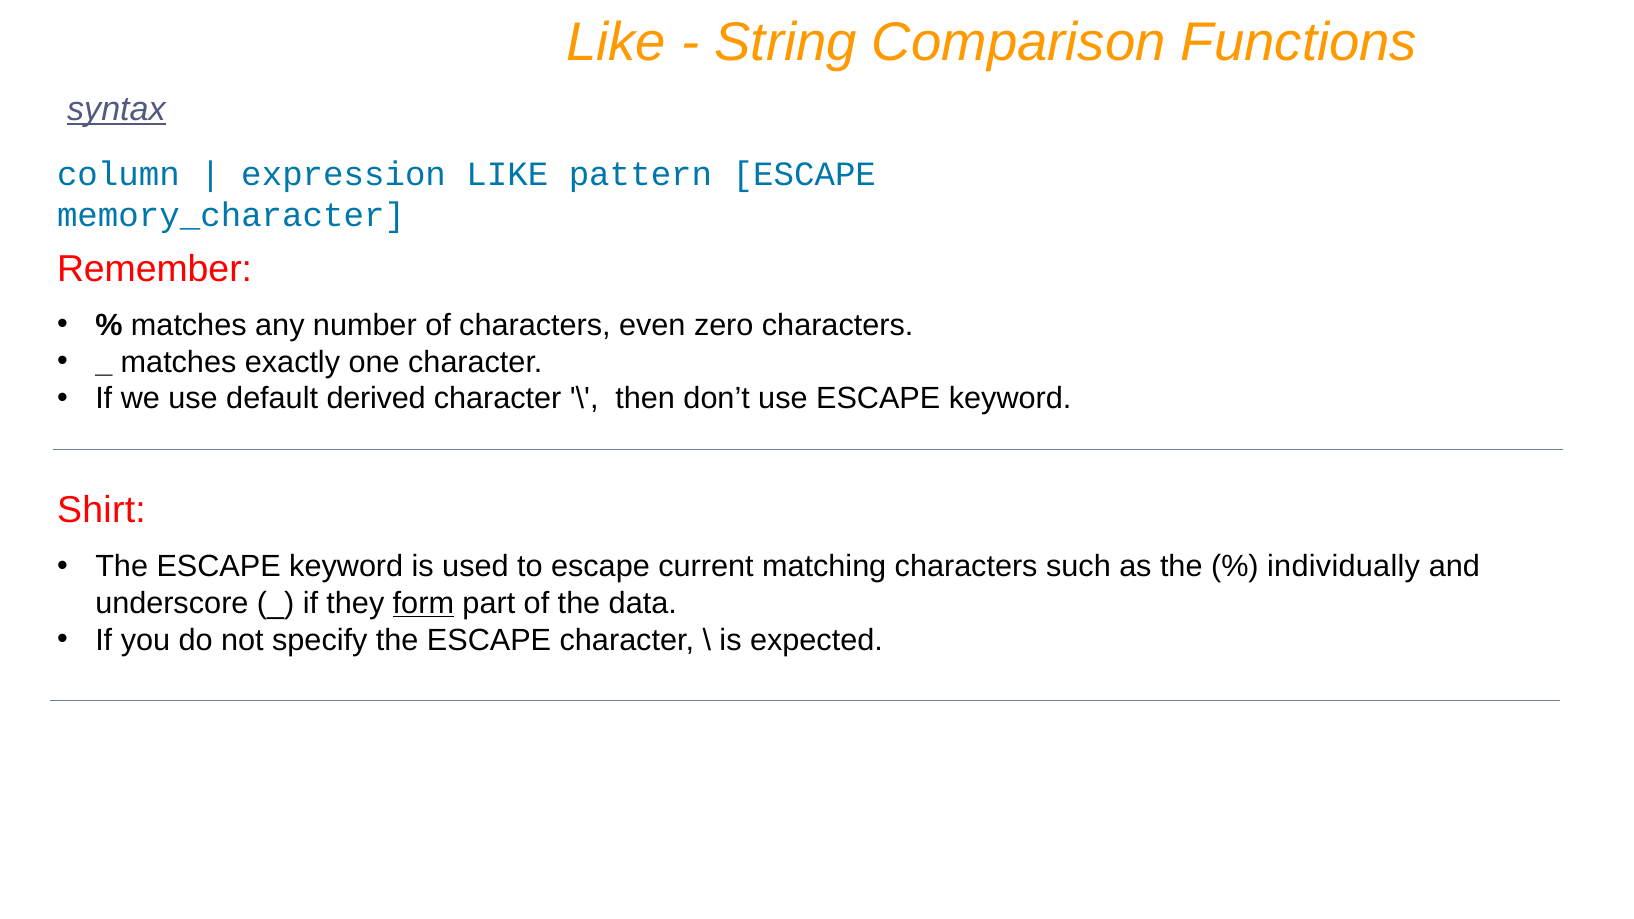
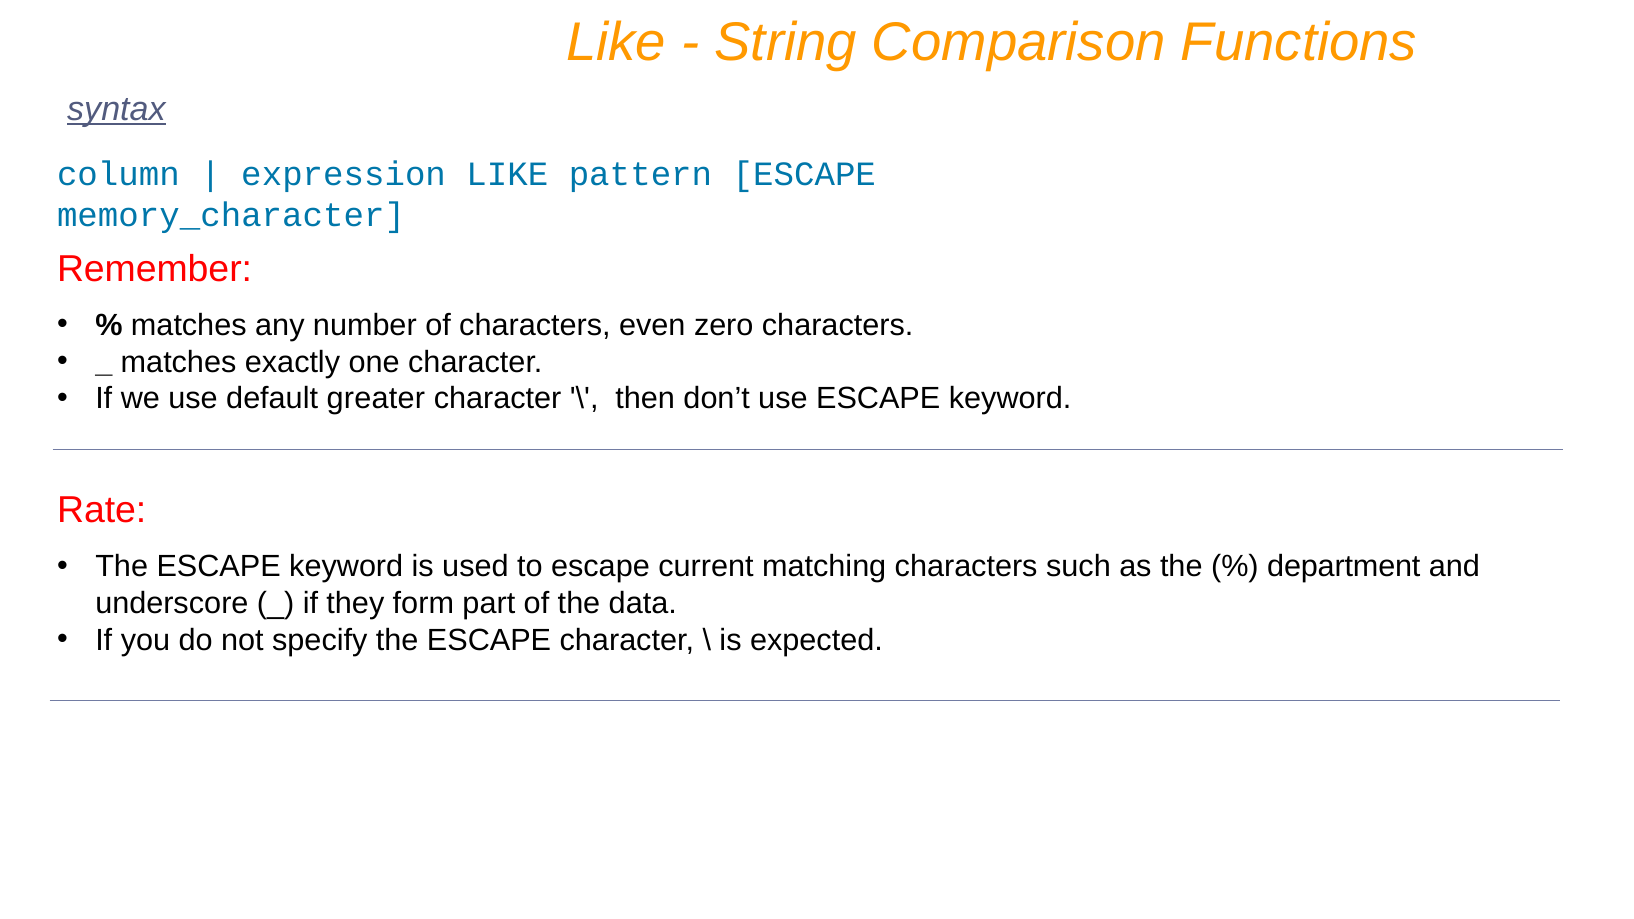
derived: derived -> greater
Shirt: Shirt -> Rate
individually: individually -> department
form underline: present -> none
